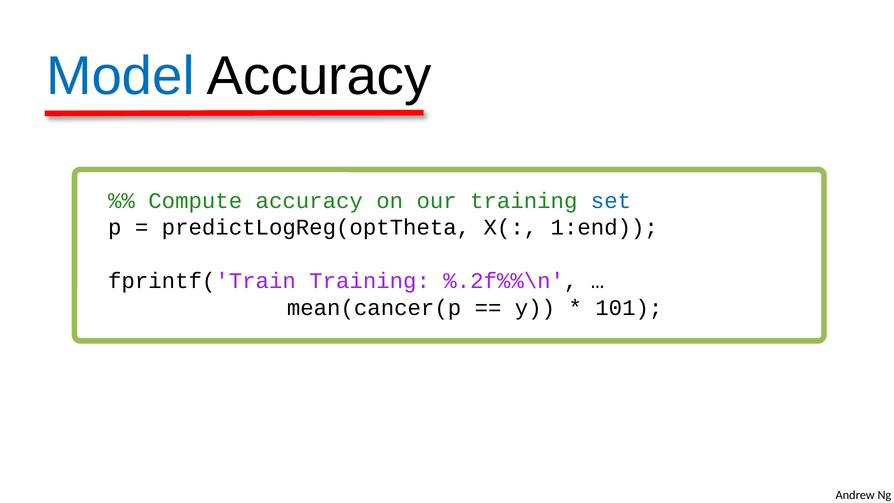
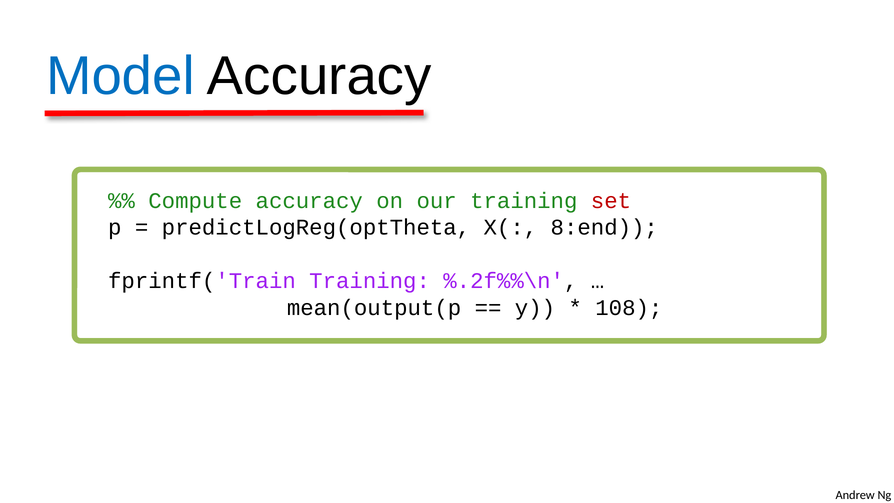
set colour: blue -> red
1:end: 1:end -> 8:end
mean(cancer(p: mean(cancer(p -> mean(output(p
101: 101 -> 108
